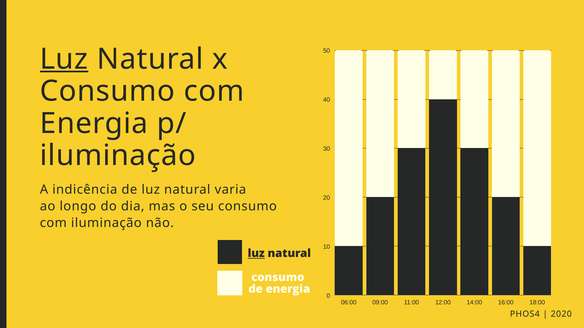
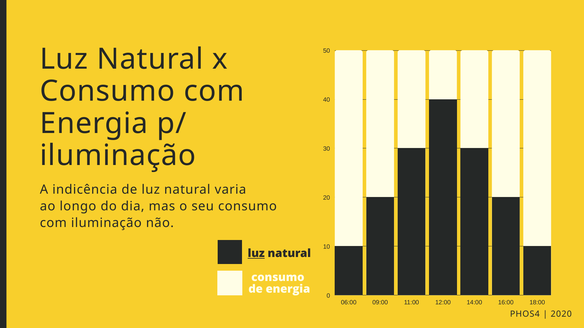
Luz at (64, 59) underline: present -> none
